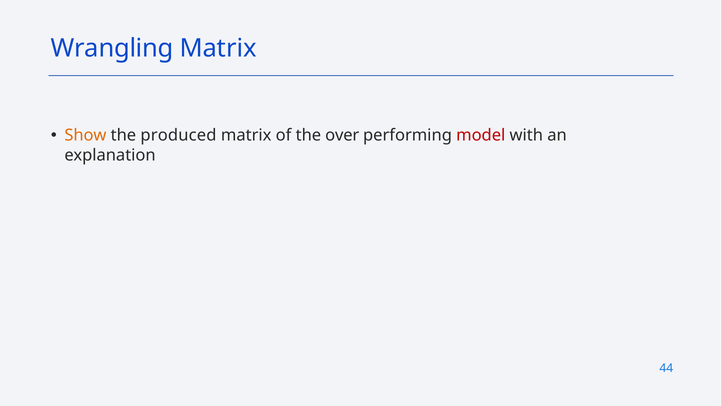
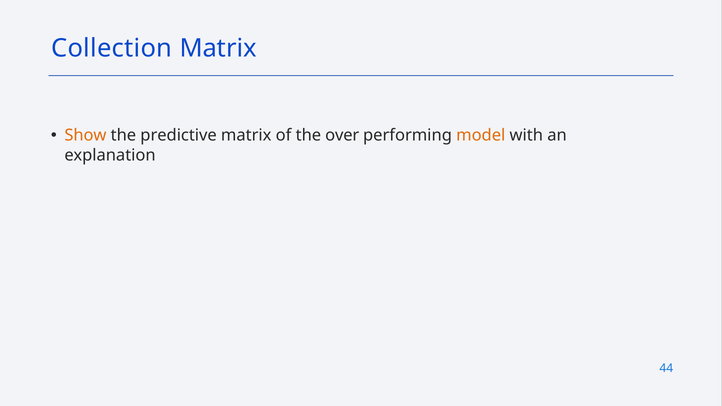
Wrangling: Wrangling -> Collection
produced: produced -> predictive
model colour: red -> orange
